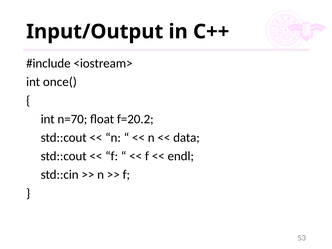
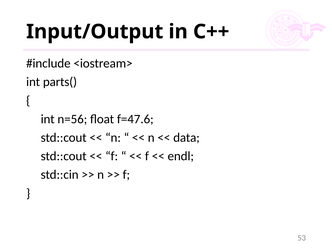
once(: once( -> parts(
n=70: n=70 -> n=56
f=20.2: f=20.2 -> f=47.6
